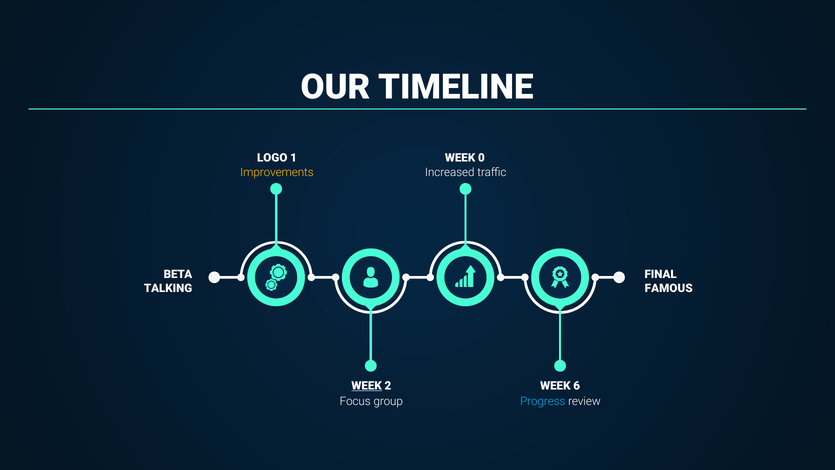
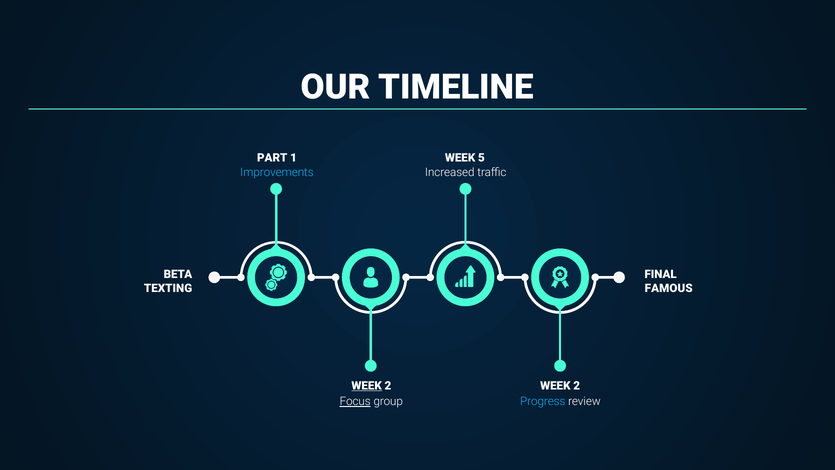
LOGO: LOGO -> PART
0: 0 -> 5
Improvements colour: yellow -> light blue
TALKING: TALKING -> TEXTING
6 at (577, 386): 6 -> 2
Focus underline: none -> present
